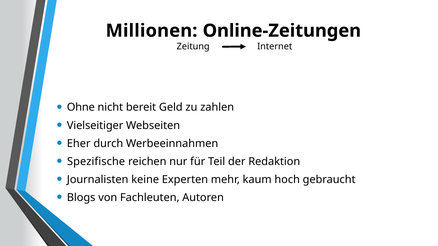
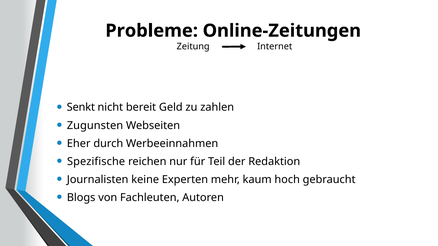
Millionen: Millionen -> Probleme
Ohne: Ohne -> Senkt
Vielseitiger: Vielseitiger -> Zugunsten
